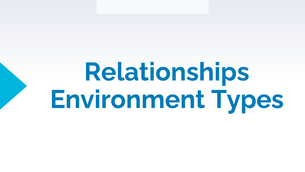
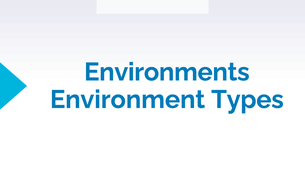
Relationships: Relationships -> Environments
